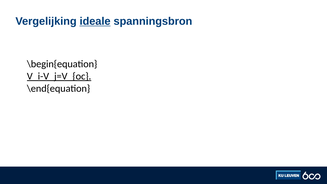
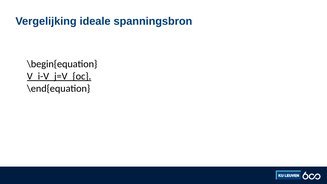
ideale underline: present -> none
